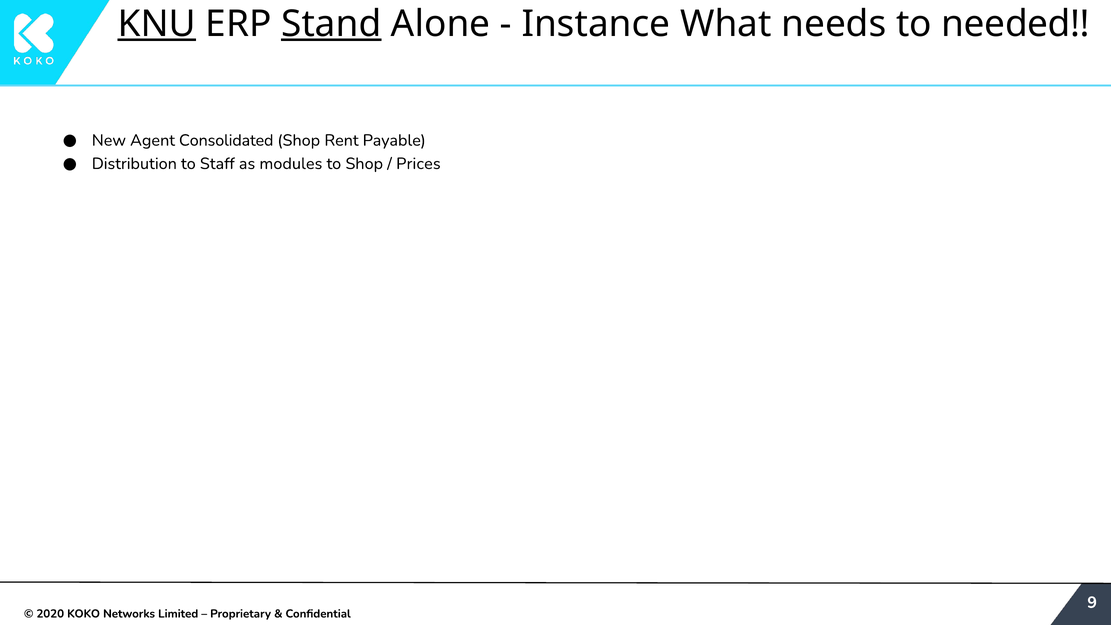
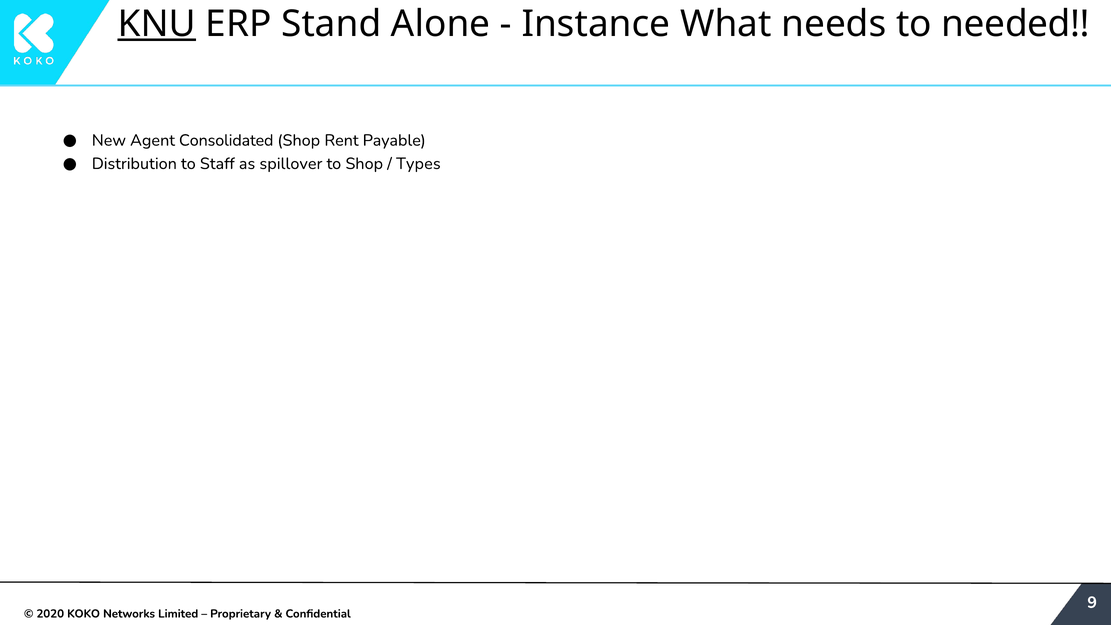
Stand underline: present -> none
modules: modules -> spillover
Prices: Prices -> Types
